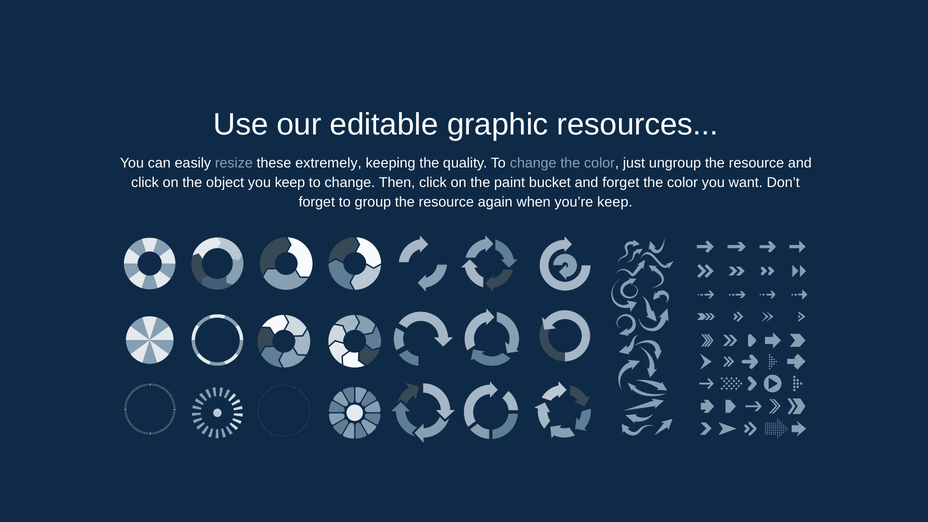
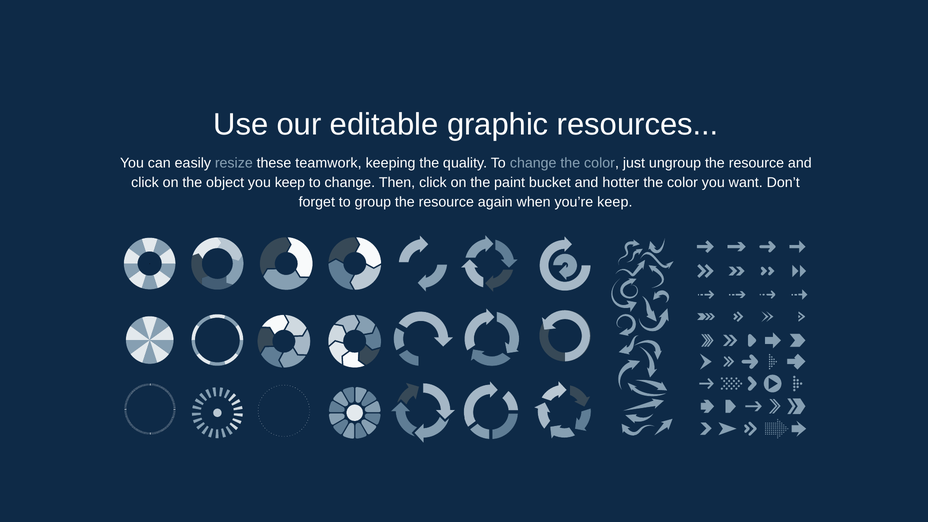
extremely: extremely -> teamwork
and forget: forget -> hotter
